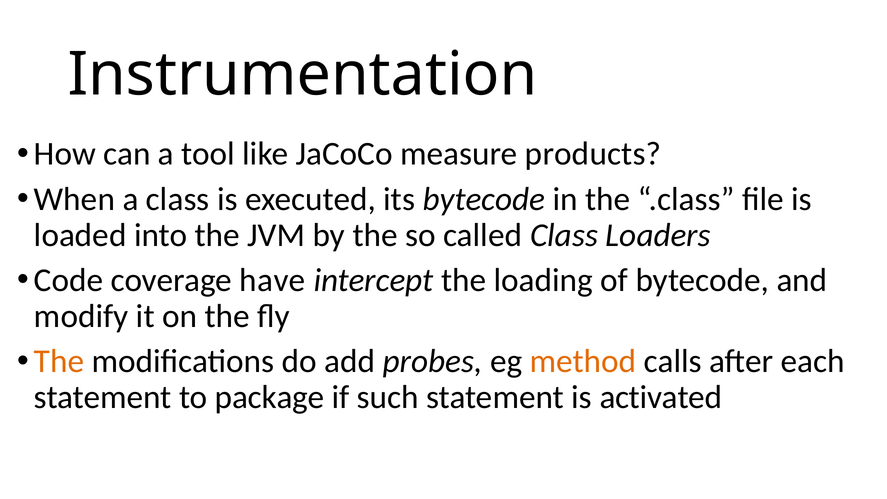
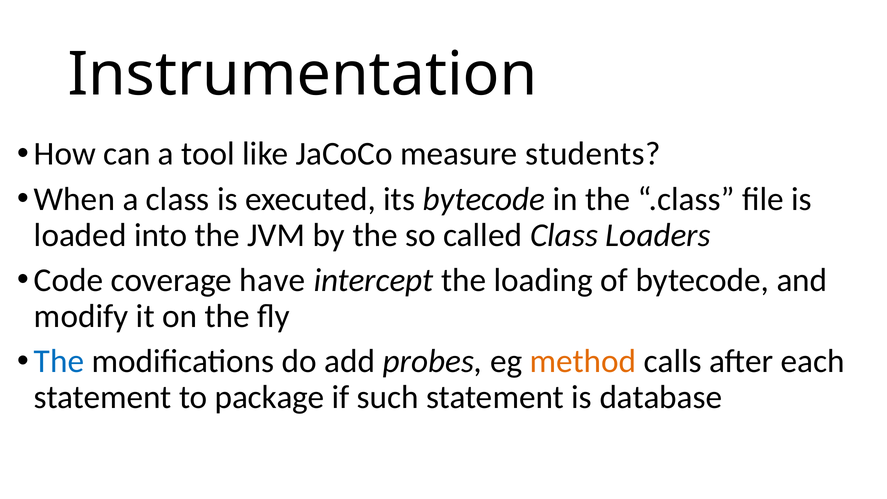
products: products -> students
The at (59, 361) colour: orange -> blue
activated: activated -> database
